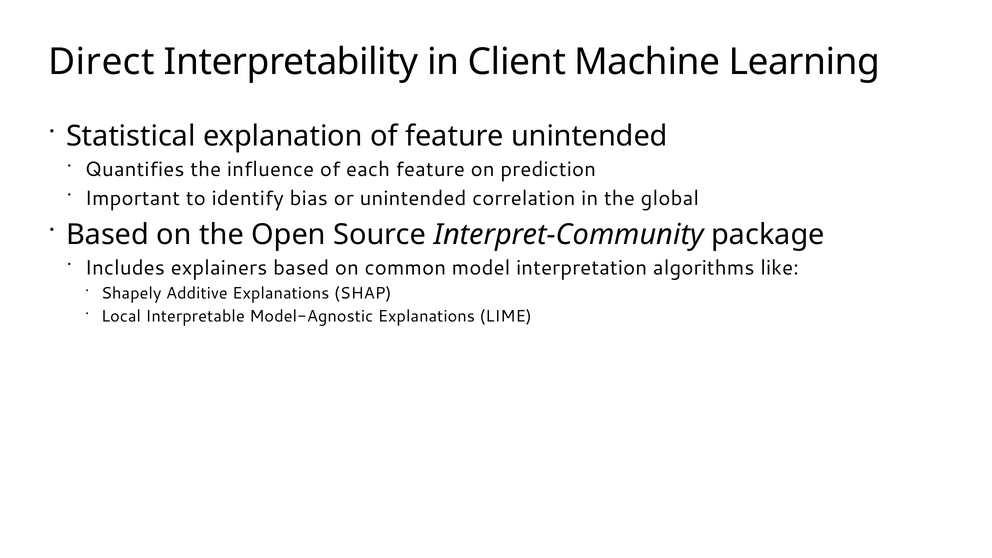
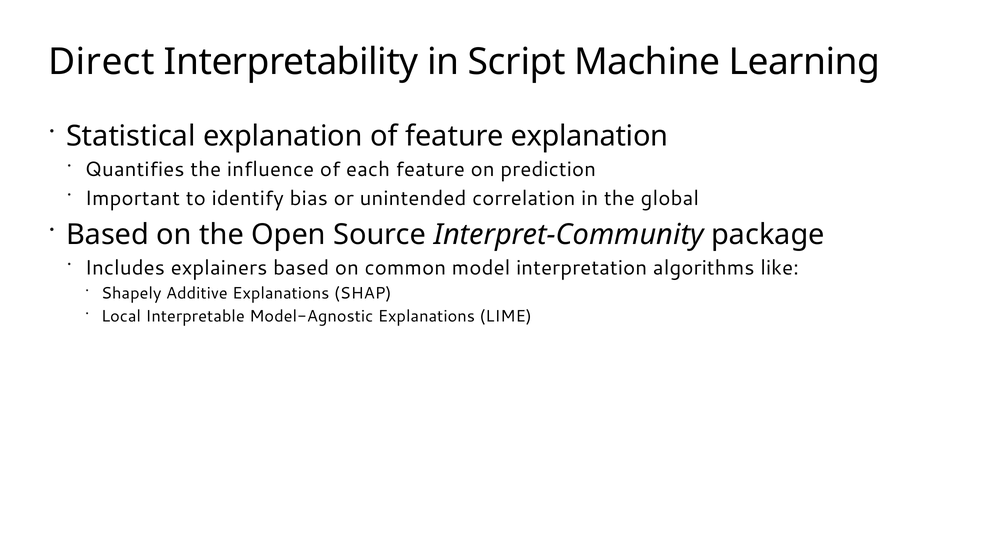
Client: Client -> Script
feature unintended: unintended -> explanation
